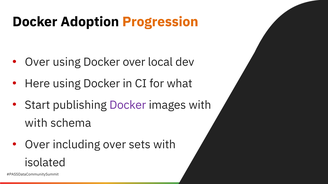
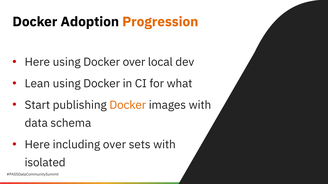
Over at (37, 62): Over -> Here
Here: Here -> Lean
Docker at (128, 105) colour: purple -> orange
with at (36, 123): with -> data
Over at (37, 145): Over -> Here
